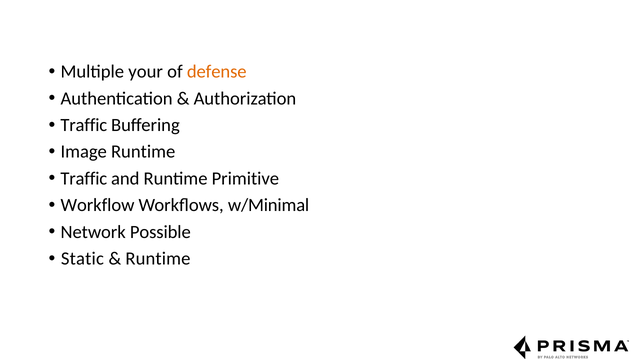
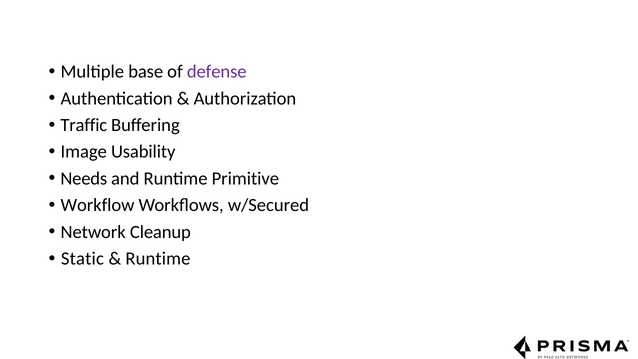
your: your -> base
defense colour: orange -> purple
Image Runtime: Runtime -> Usability
Traffic at (84, 178): Traffic -> Needs
w/Minimal: w/Minimal -> w/Secured
Possible: Possible -> Cleanup
